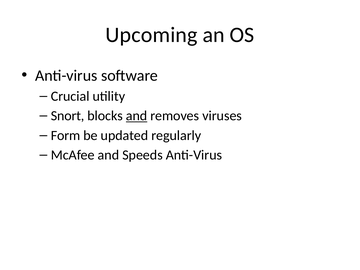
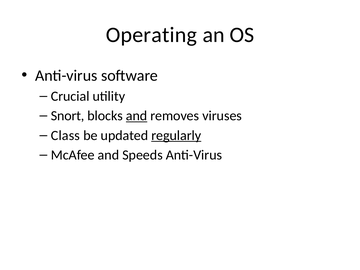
Upcoming: Upcoming -> Operating
Form: Form -> Class
regularly underline: none -> present
